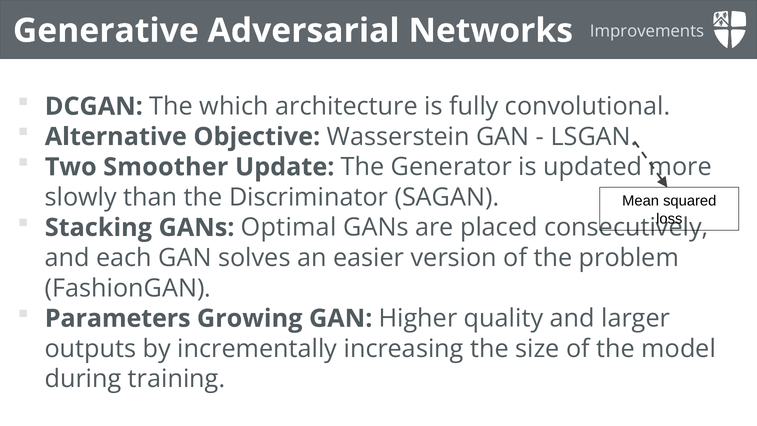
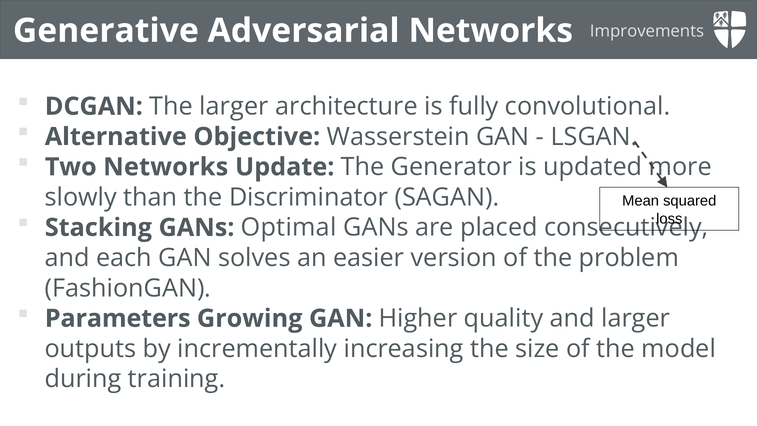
The which: which -> larger
Two Smoother: Smoother -> Networks
